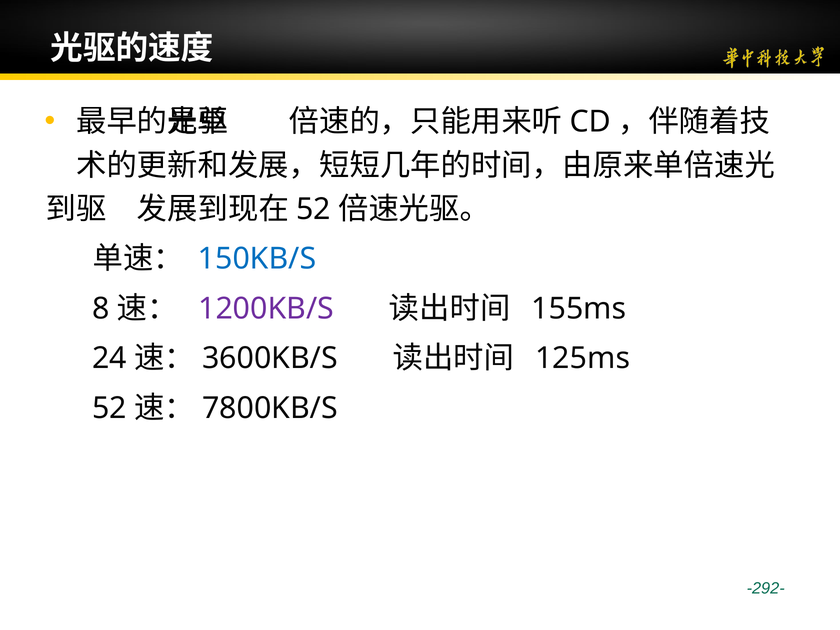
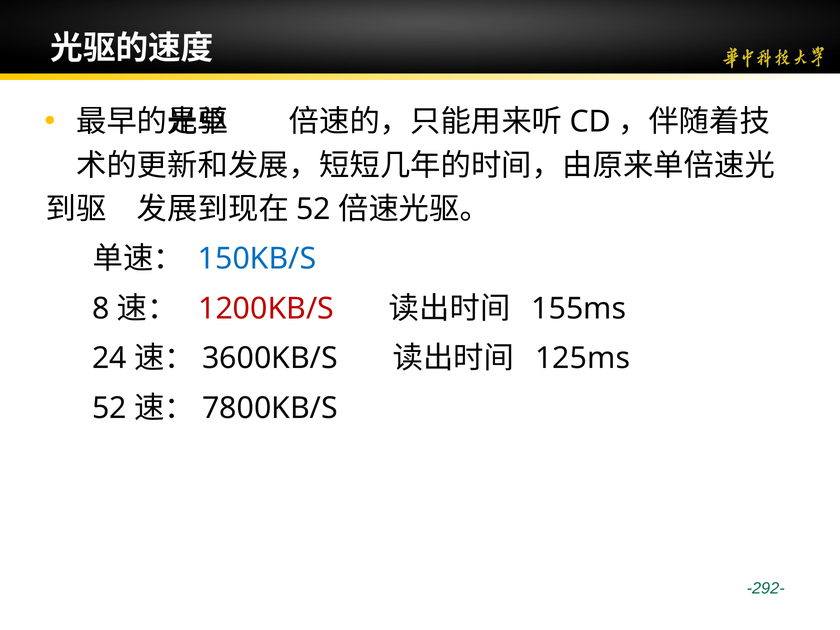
1200KB/S colour: purple -> red
